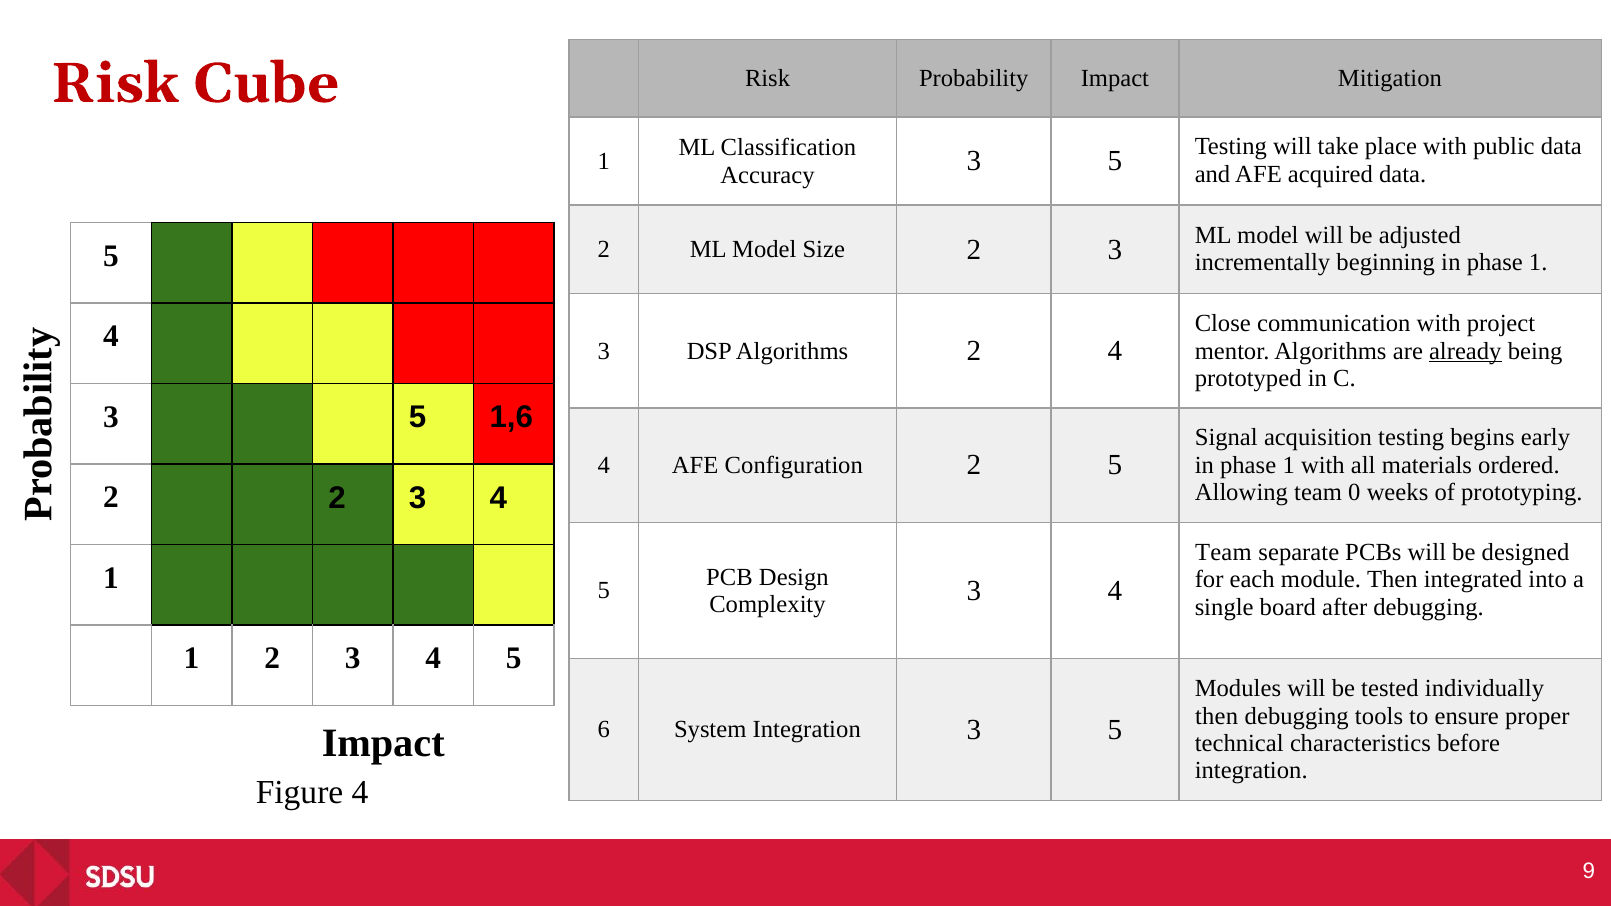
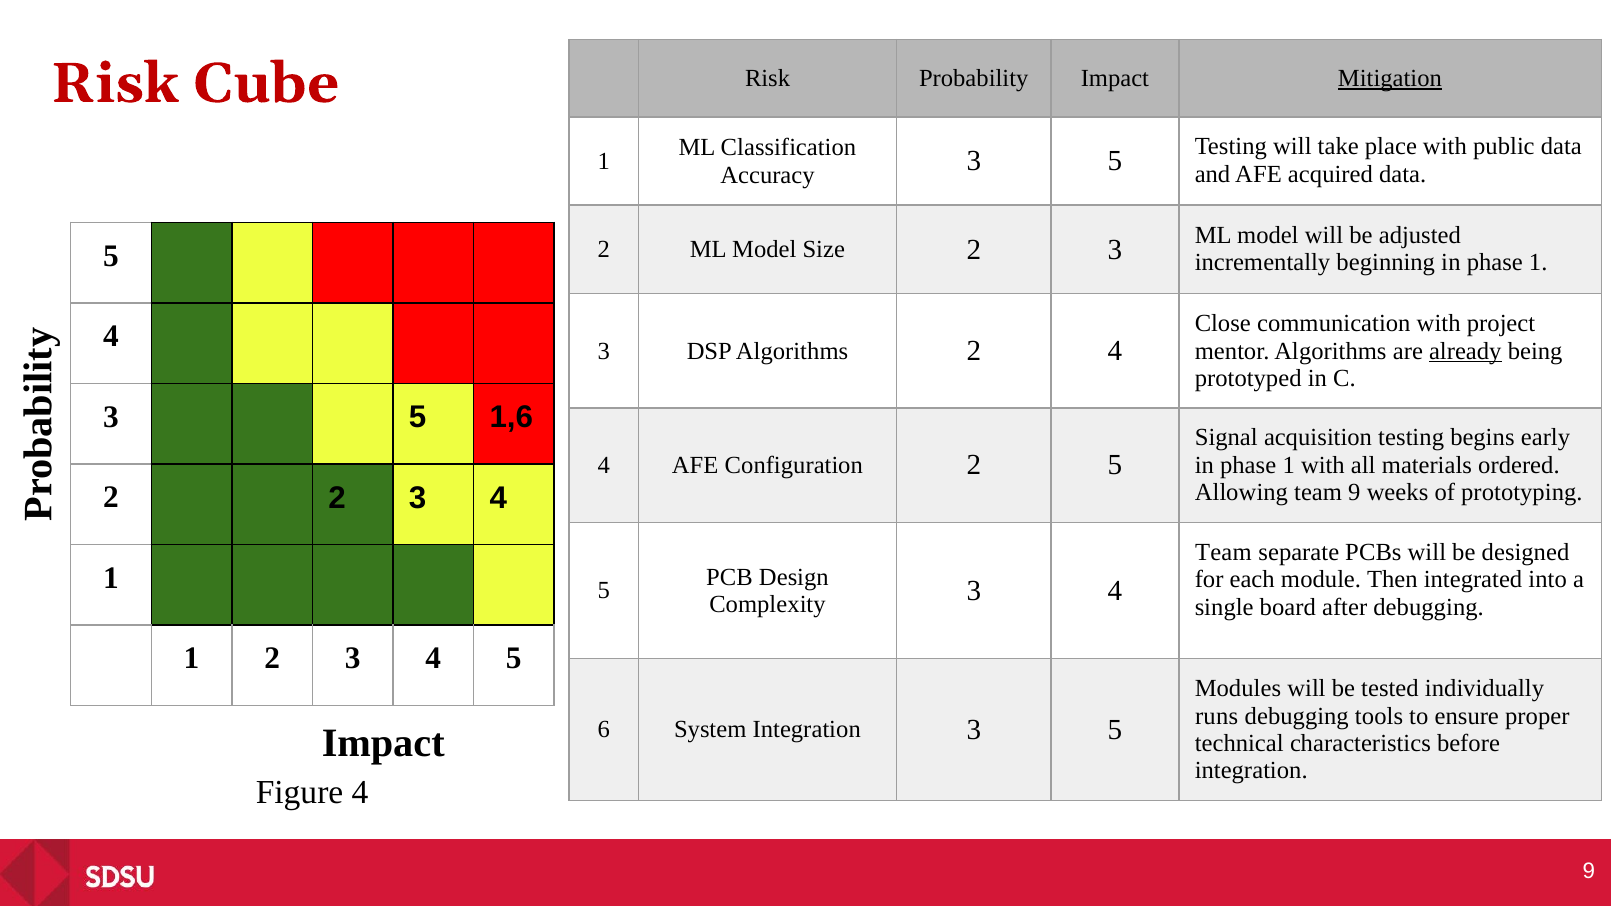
Mitigation underline: none -> present
team 0: 0 -> 9
then at (1217, 716): then -> runs
